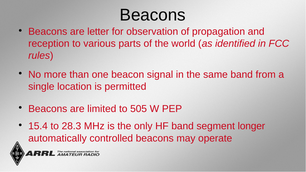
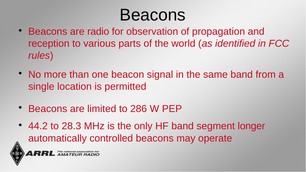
letter: letter -> radio
505: 505 -> 286
15.4: 15.4 -> 44.2
